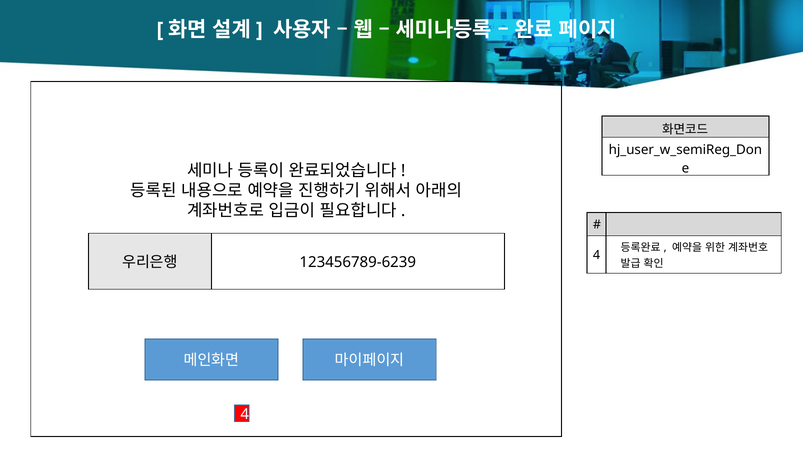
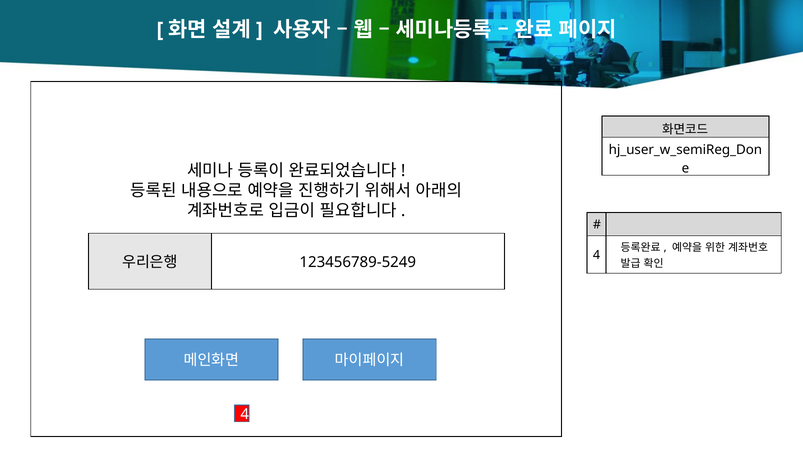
123456789-6239: 123456789-6239 -> 123456789-5249
